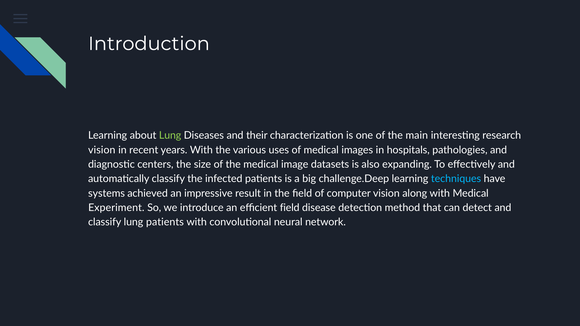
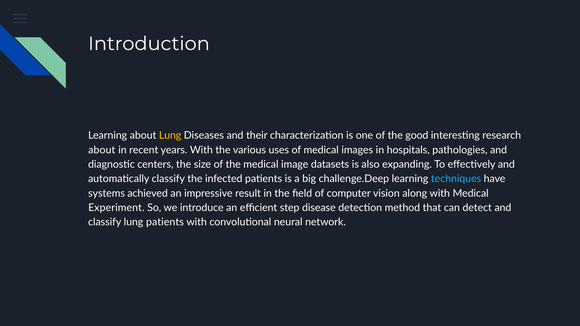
Lung at (170, 136) colour: light green -> yellow
main: main -> good
vision at (102, 150): vision -> about
efficient field: field -> step
